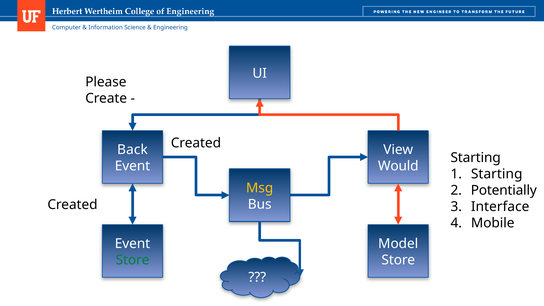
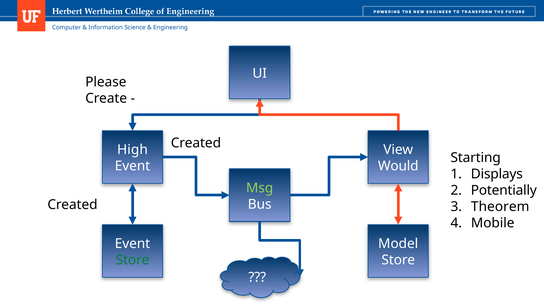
Back: Back -> High
Starting at (497, 174): Starting -> Displays
Msg colour: yellow -> light green
Interface: Interface -> Theorem
